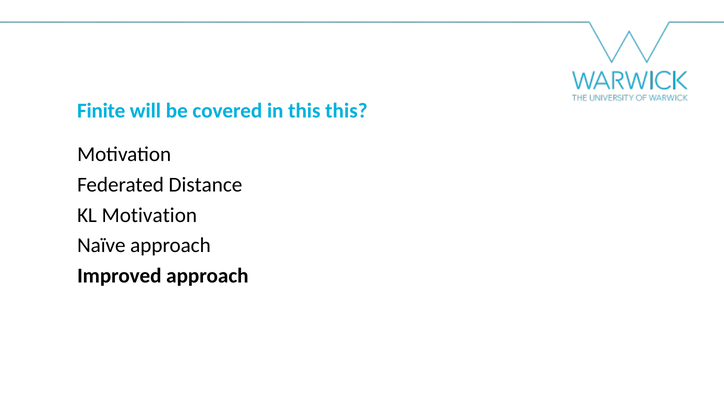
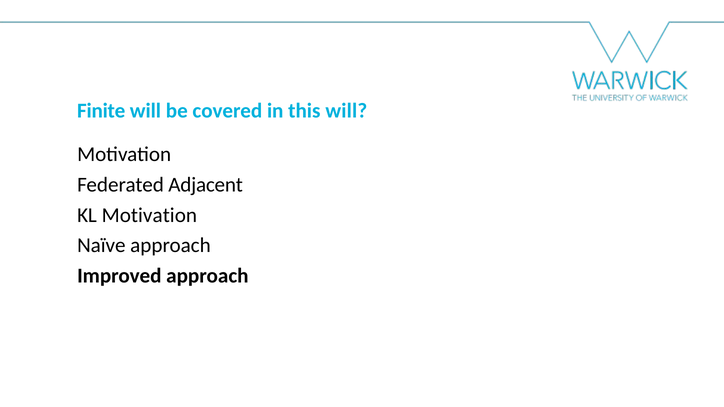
this this: this -> will
Distance: Distance -> Adjacent
